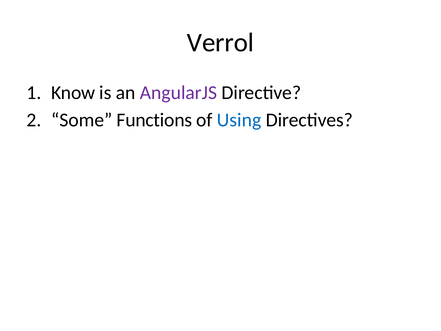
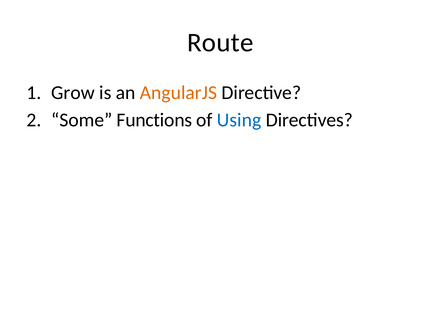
Verrol: Verrol -> Route
Know: Know -> Grow
AngularJS colour: purple -> orange
